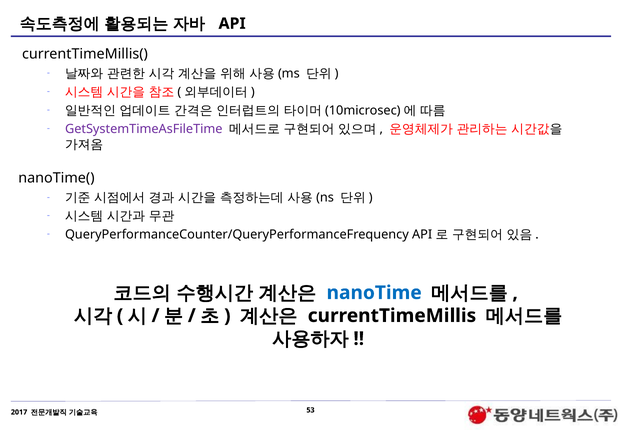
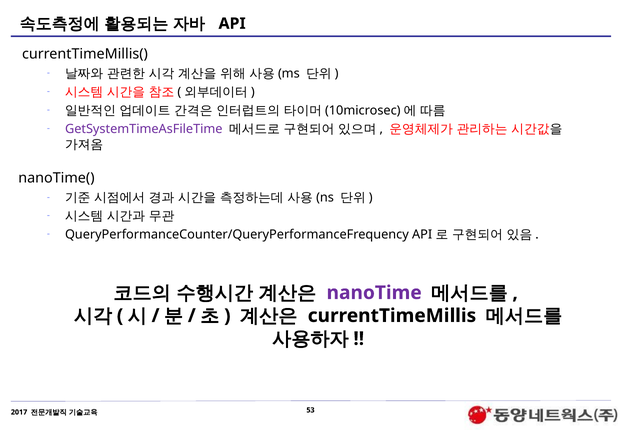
nanoTime colour: blue -> purple
